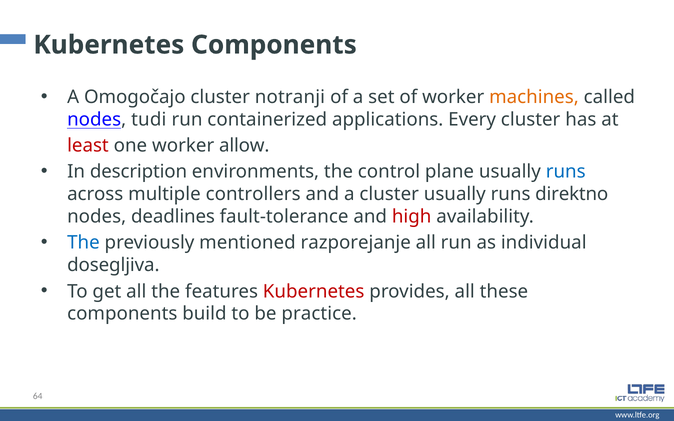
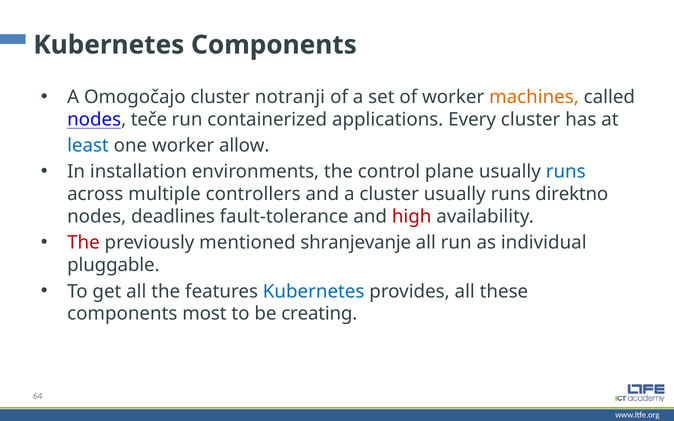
tudi: tudi -> teče
least colour: red -> blue
description: description -> installation
The at (83, 243) colour: blue -> red
razporejanje: razporejanje -> shranjevanje
dosegljiva: dosegljiva -> pluggable
Kubernetes at (314, 292) colour: red -> blue
build: build -> most
practice: practice -> creating
